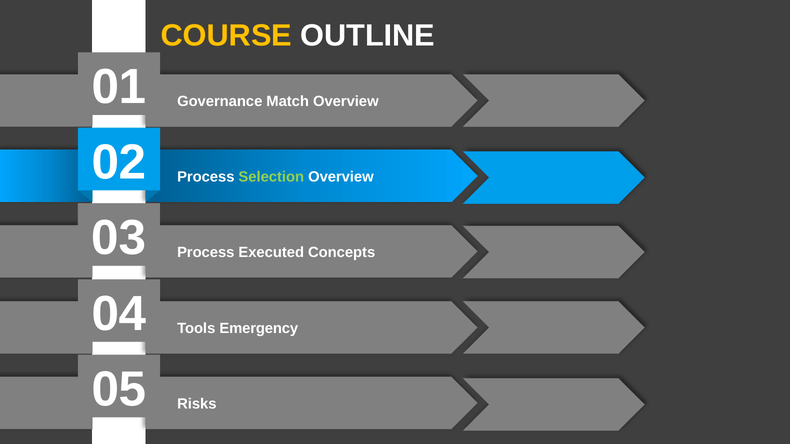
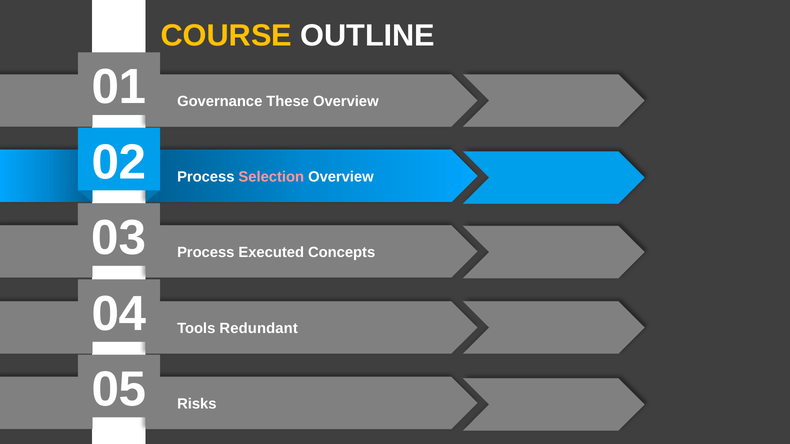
Match: Match -> These
Selection colour: light green -> pink
Emergency: Emergency -> Redundant
